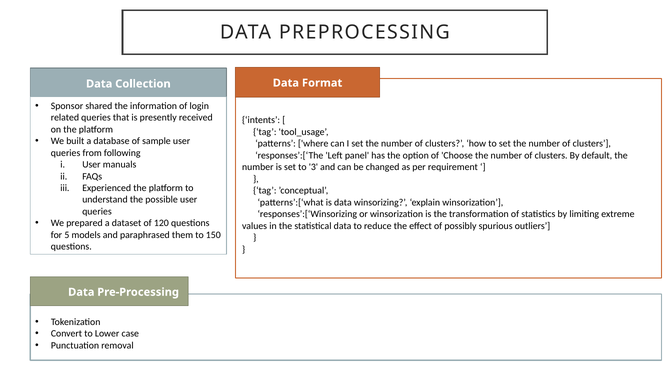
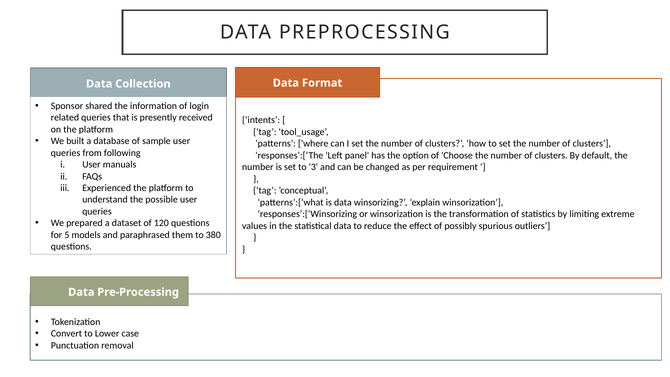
150: 150 -> 380
